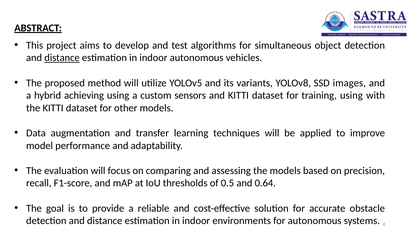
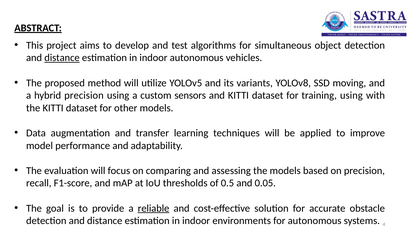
images: images -> moving
hybrid achieving: achieving -> precision
0.64: 0.64 -> 0.05
reliable underline: none -> present
